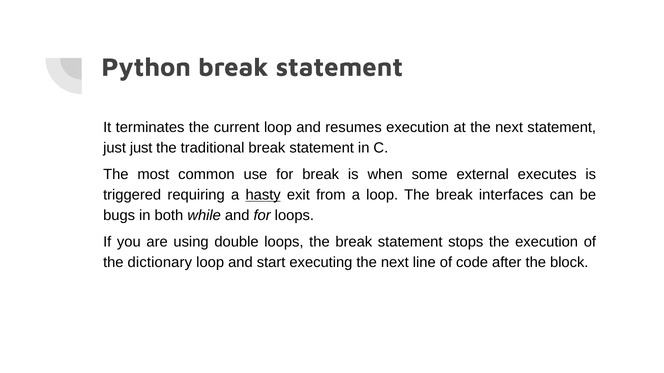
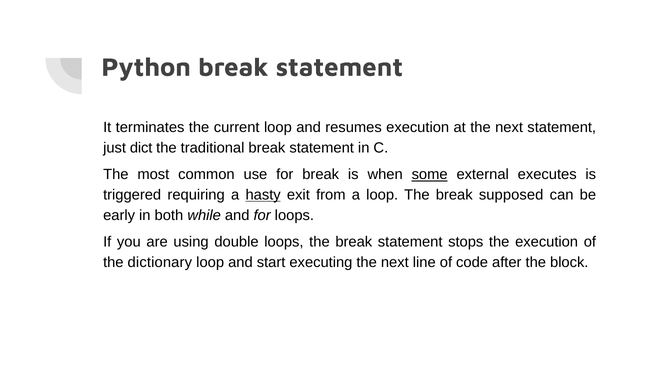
just just: just -> dict
some underline: none -> present
interfaces: interfaces -> supposed
bugs: bugs -> early
